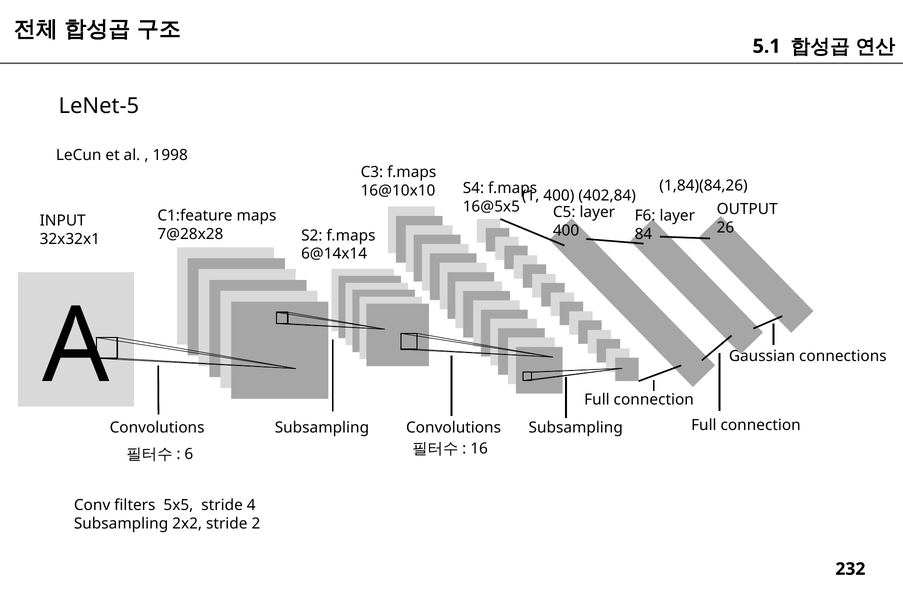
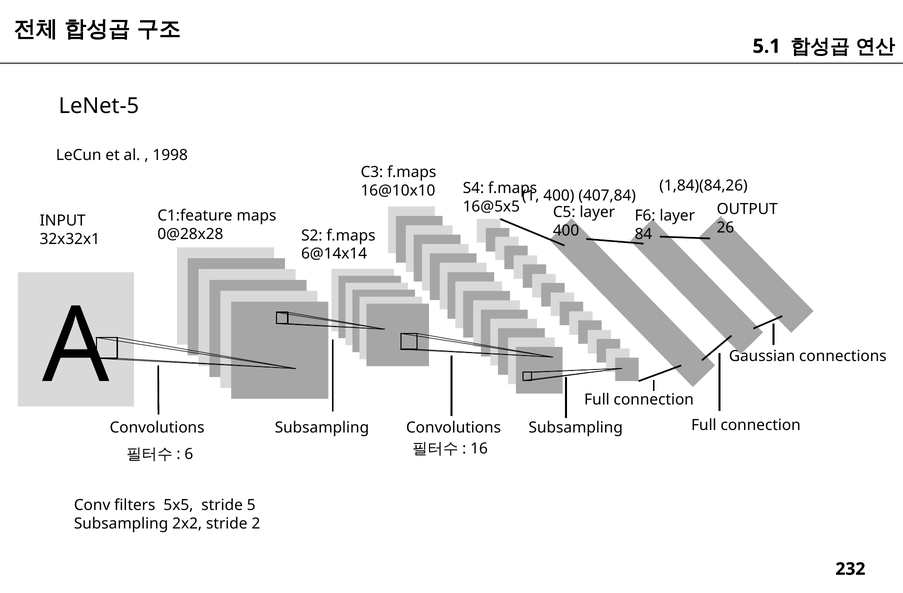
402,84: 402,84 -> 407,84
7@28x28: 7@28x28 -> 0@28x28
4: 4 -> 5
